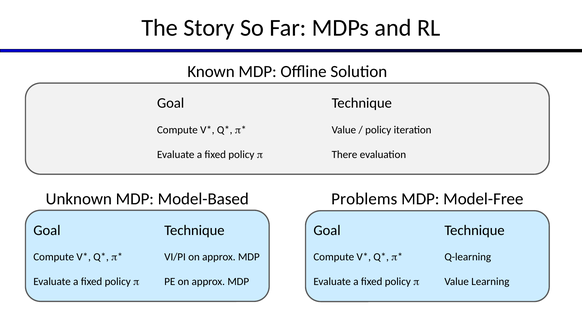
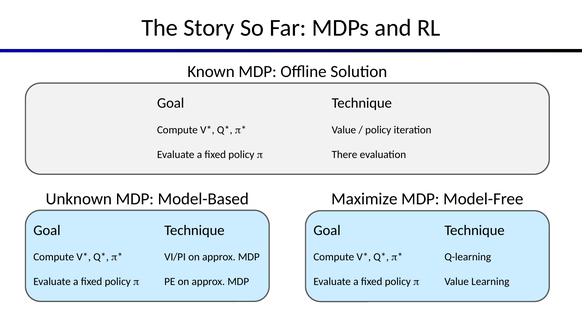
Problems: Problems -> Maximize
